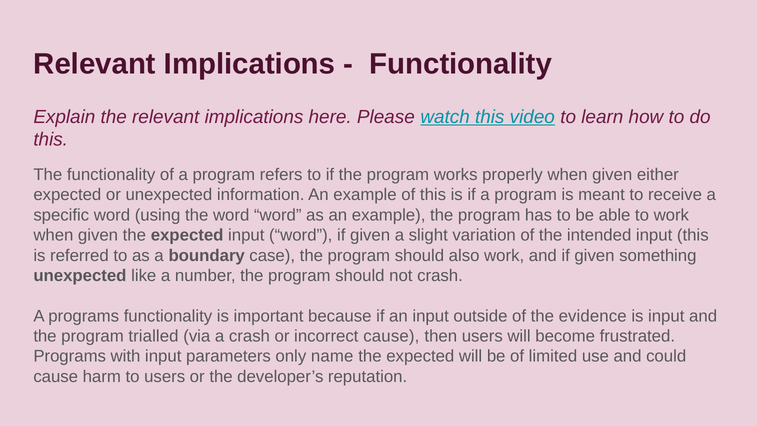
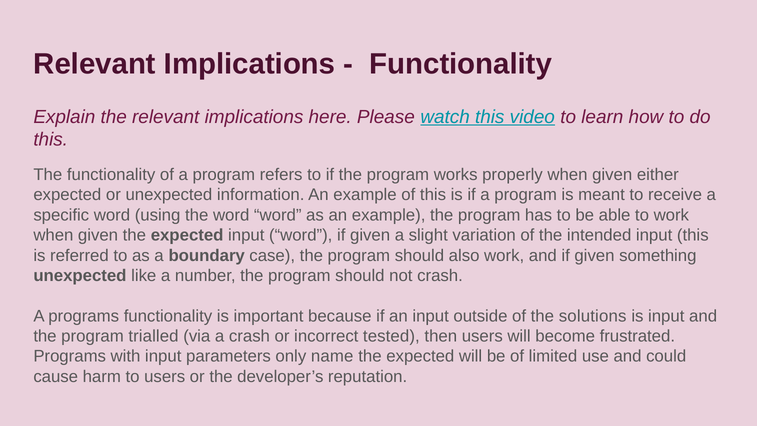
evidence: evidence -> solutions
incorrect cause: cause -> tested
